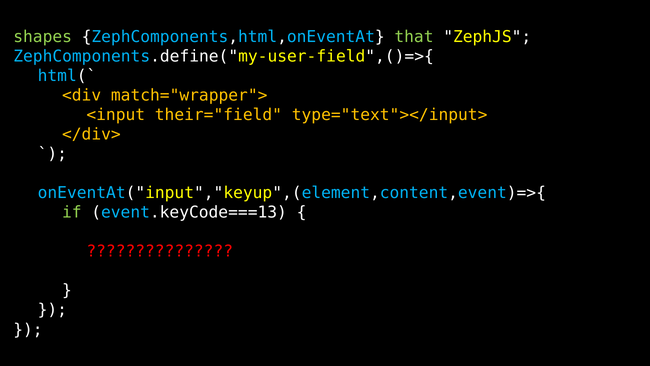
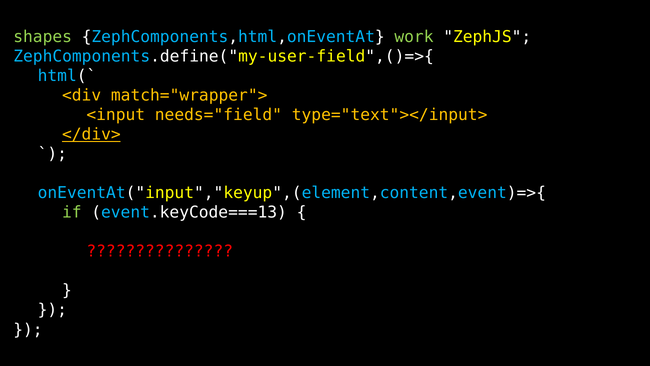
that: that -> work
their="field: their="field -> needs="field
</div> underline: none -> present
